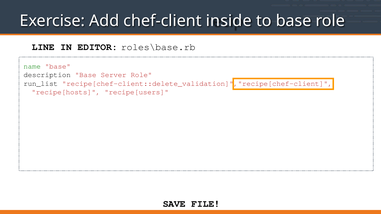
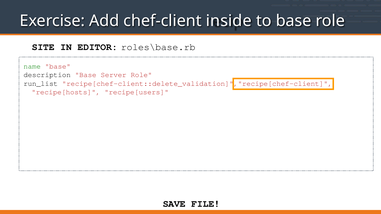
LINE: LINE -> SITE
